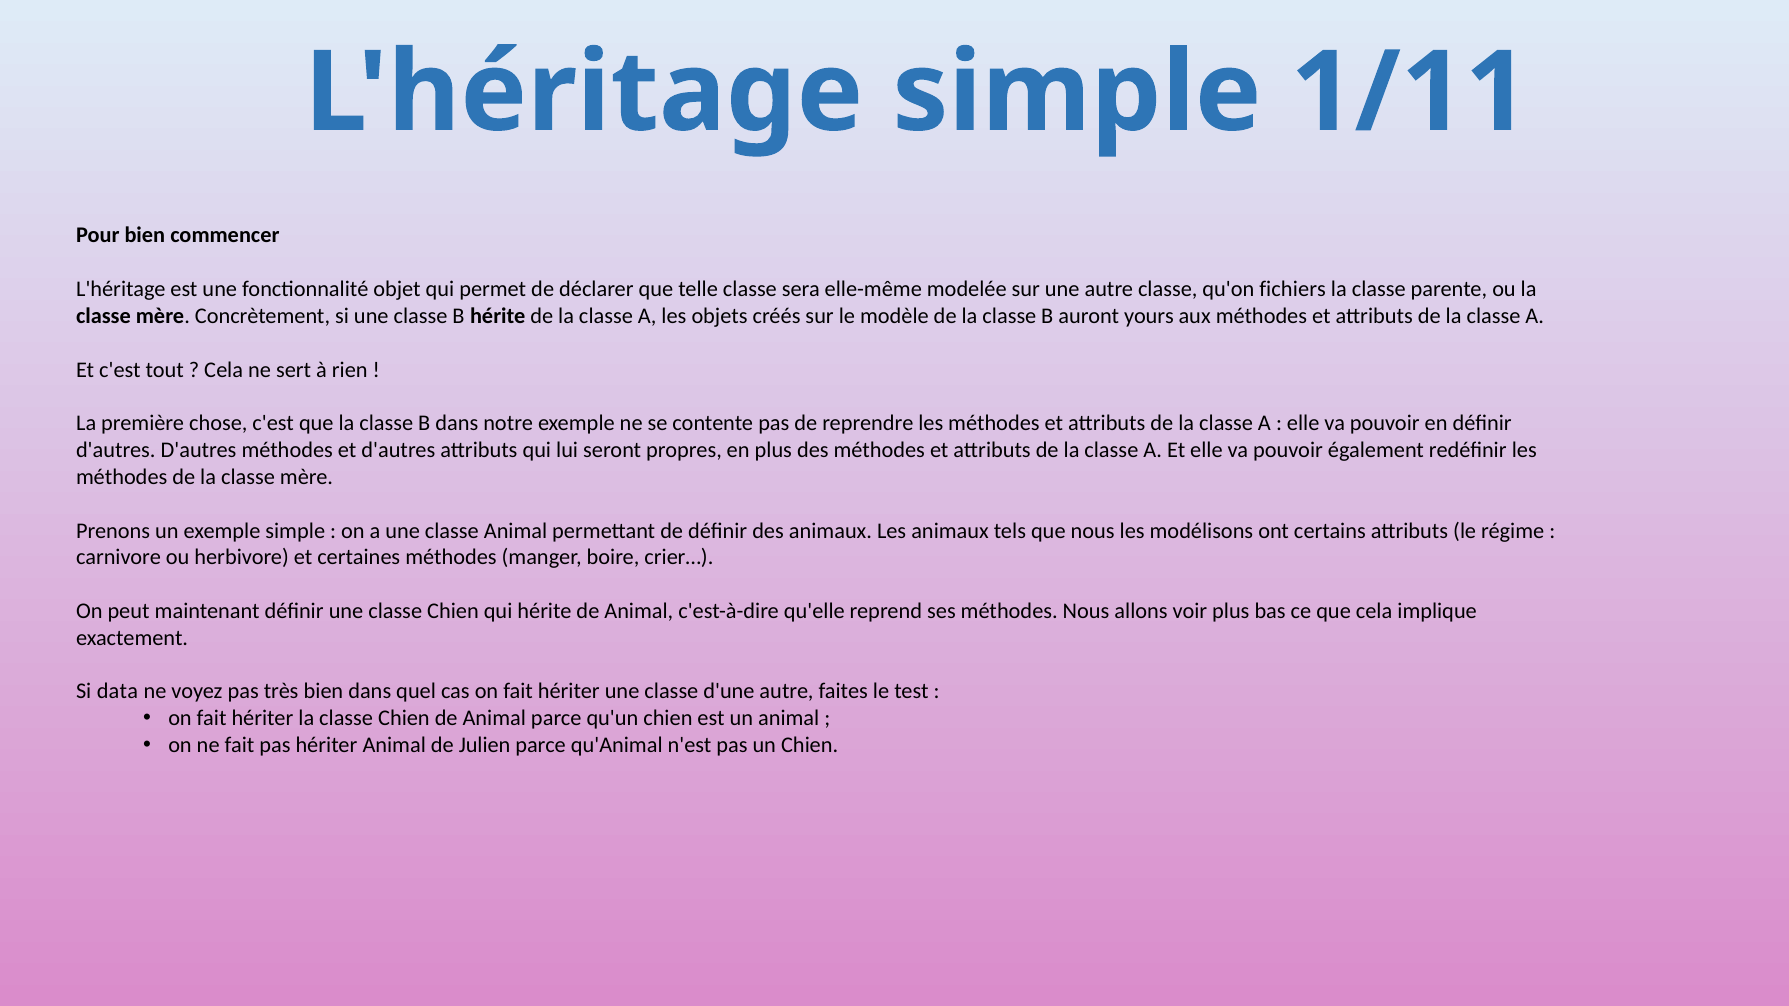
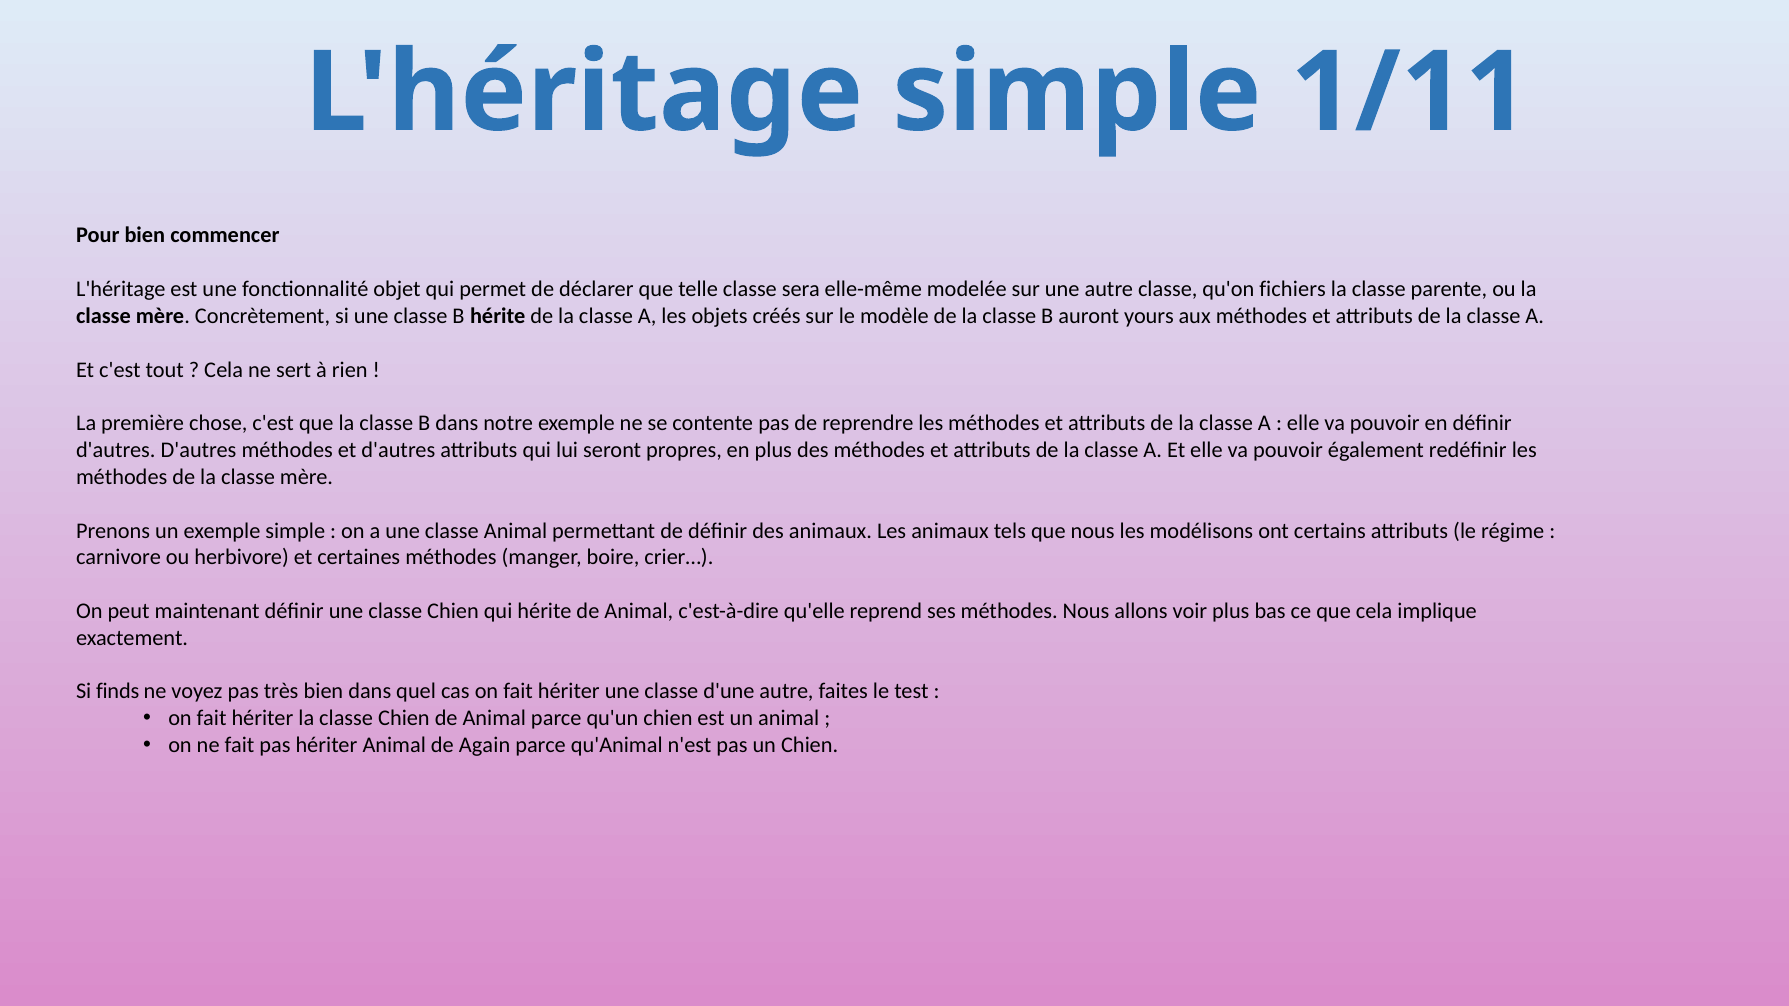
data: data -> finds
Julien: Julien -> Again
